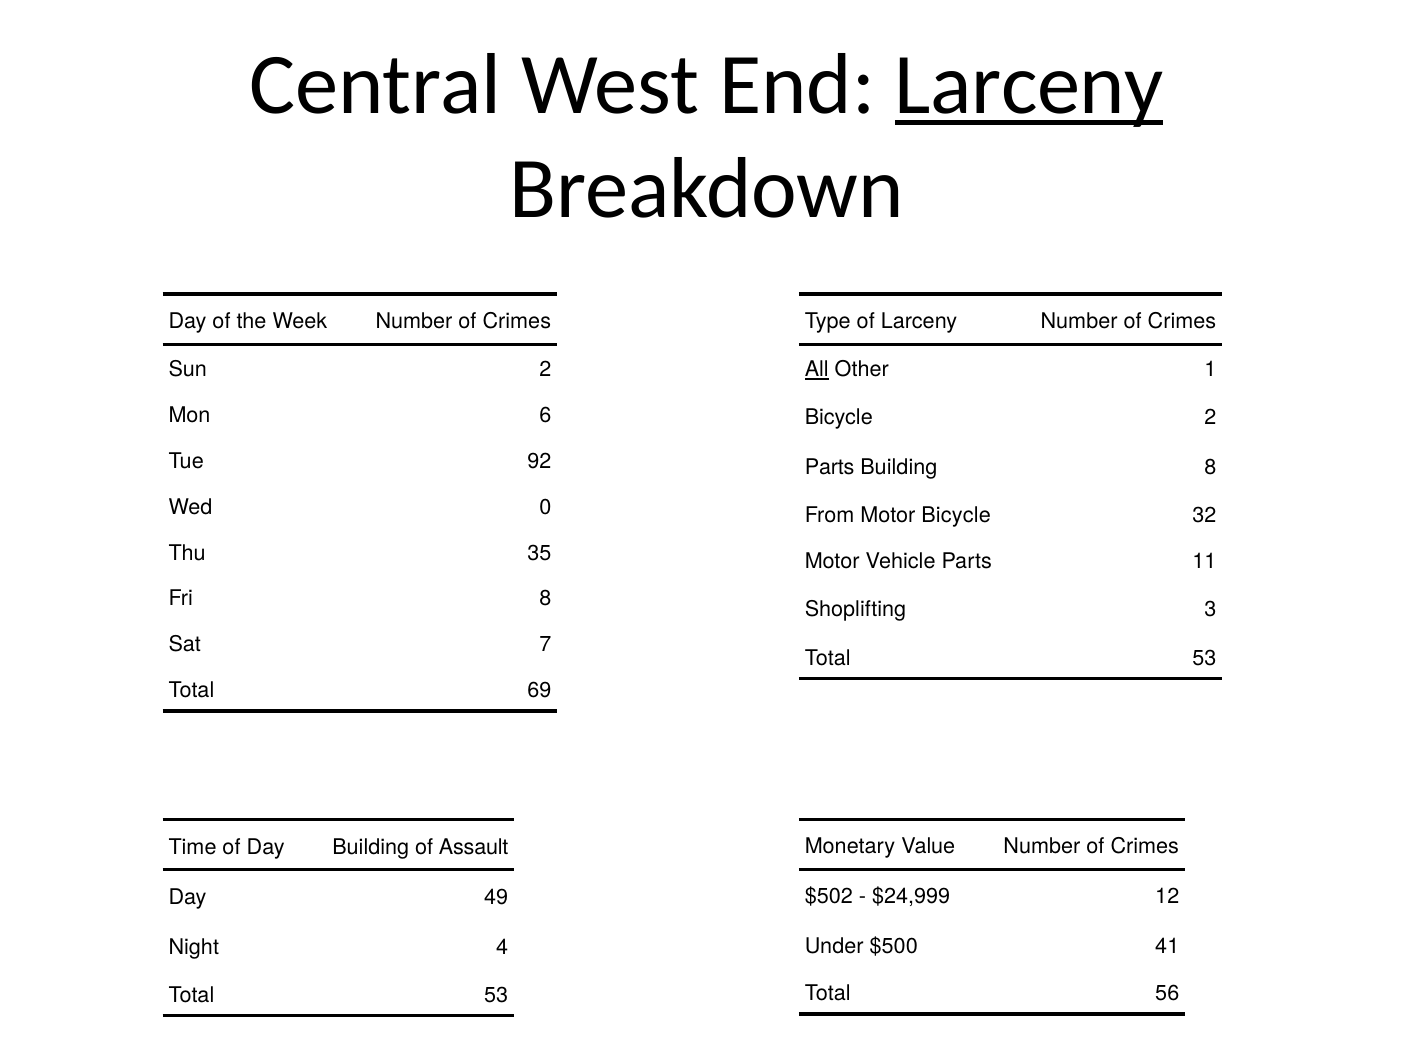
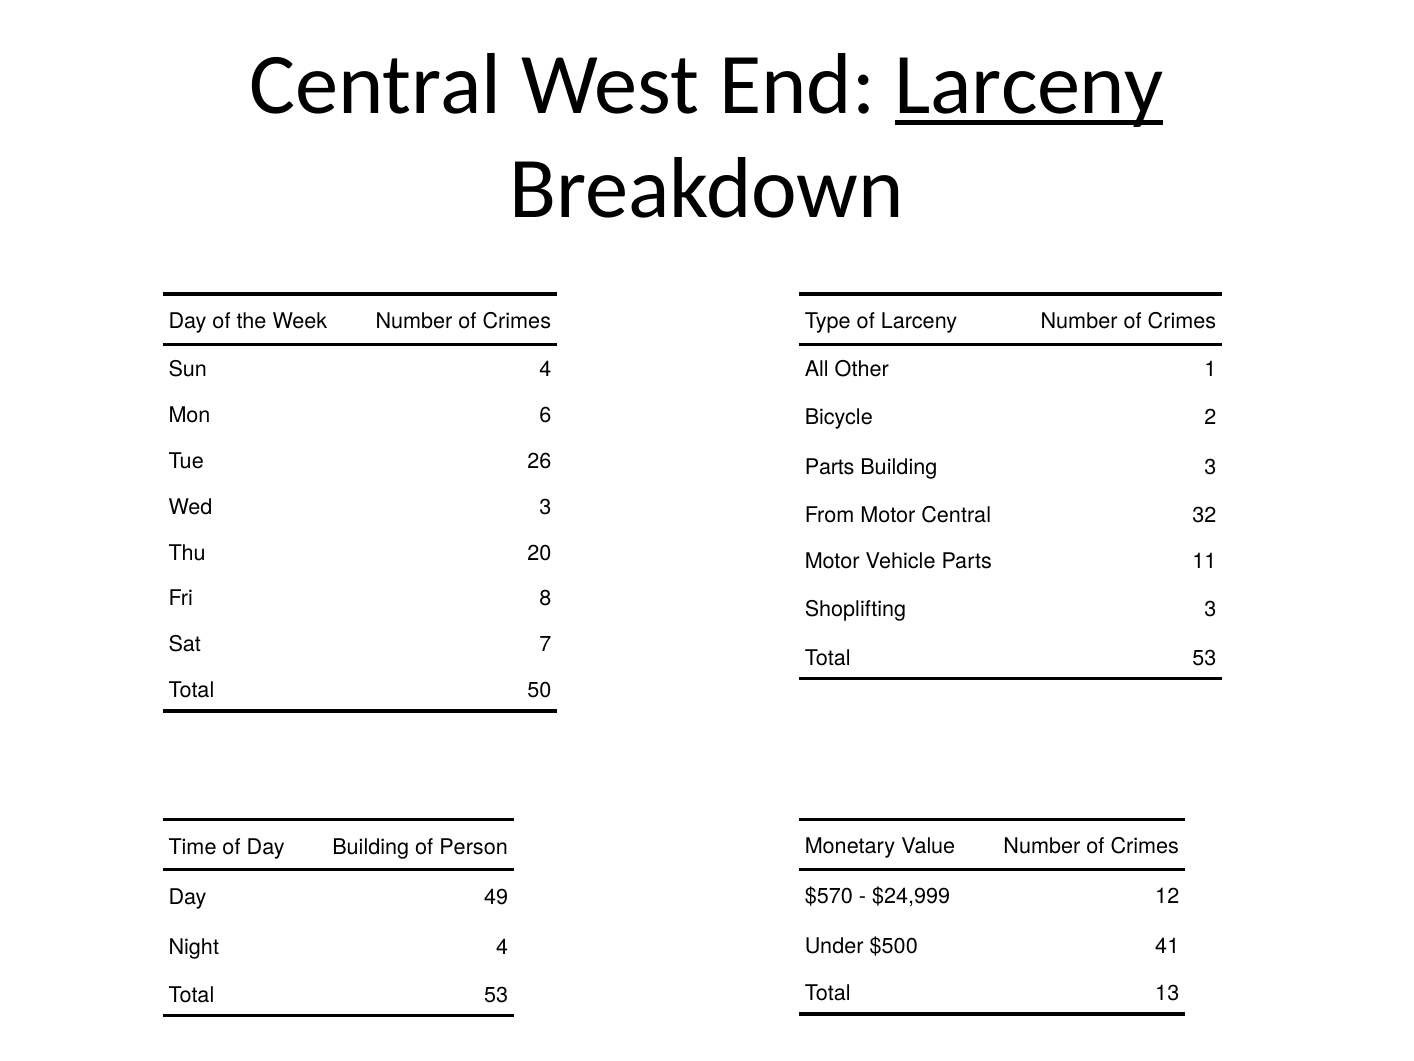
Sun 2: 2 -> 4
All underline: present -> none
92: 92 -> 26
Building 8: 8 -> 3
Wed 0: 0 -> 3
Motor Bicycle: Bicycle -> Central
35: 35 -> 20
69: 69 -> 50
Assault: Assault -> Person
$502: $502 -> $570
56: 56 -> 13
